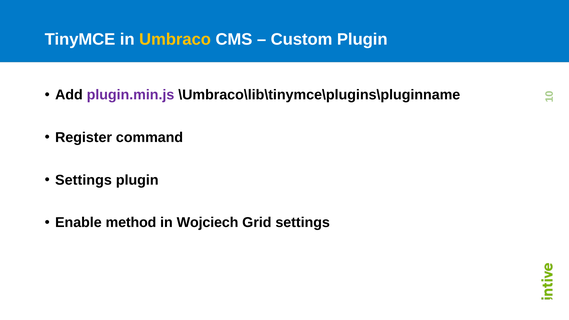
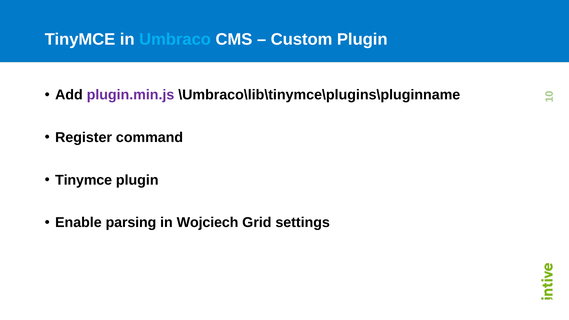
Umbraco colour: yellow -> light blue
Settings at (83, 180): Settings -> Tinymce
method: method -> parsing
